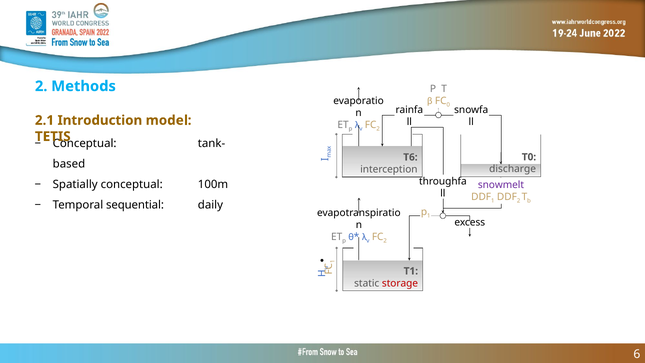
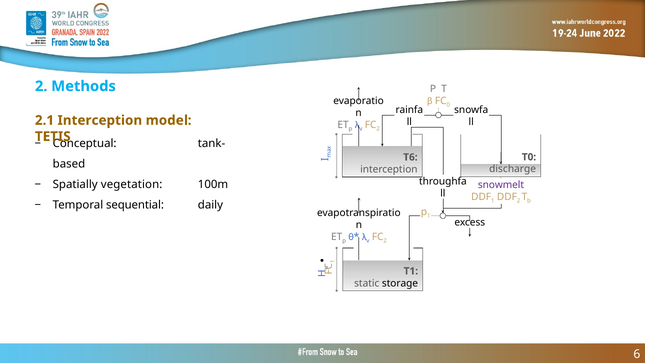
2.1 Introduction: Introduction -> Interception
Spatially conceptual: conceptual -> vegetation
storage colour: red -> black
